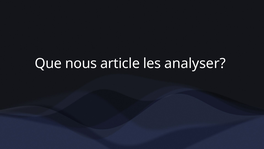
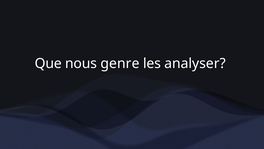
article: article -> genre
